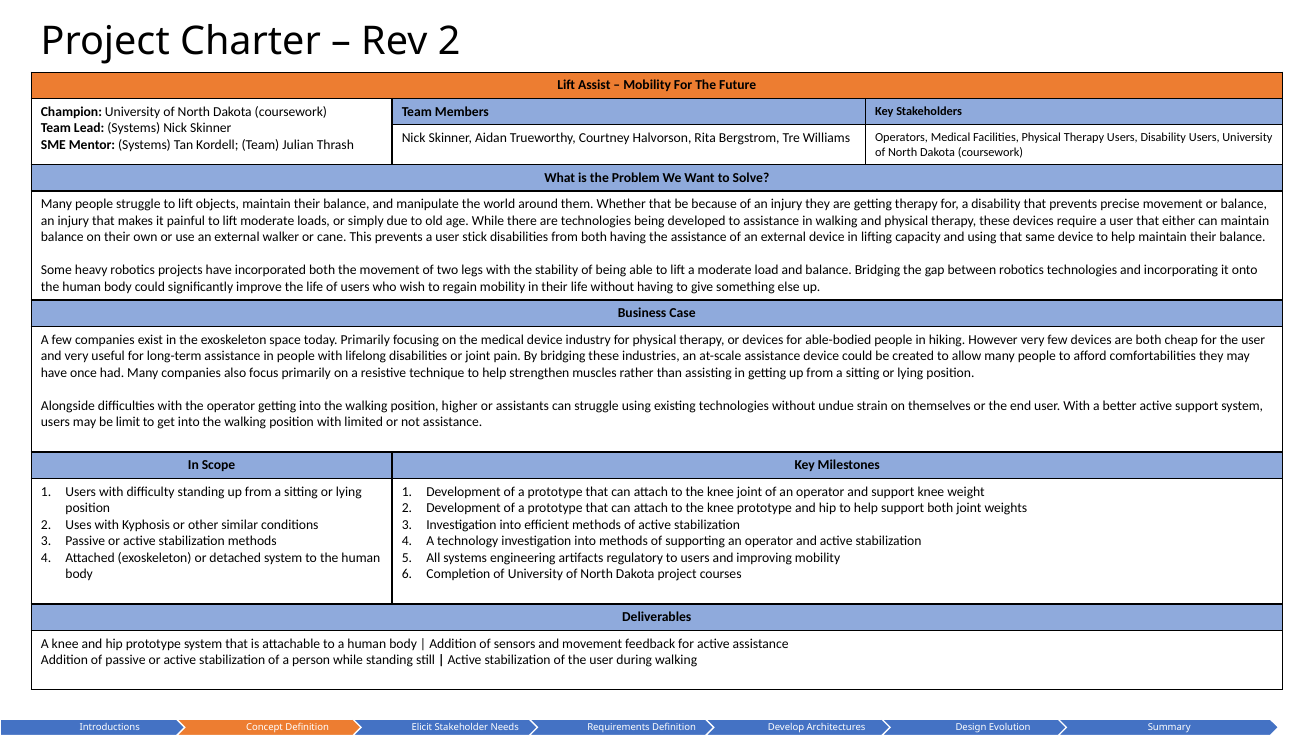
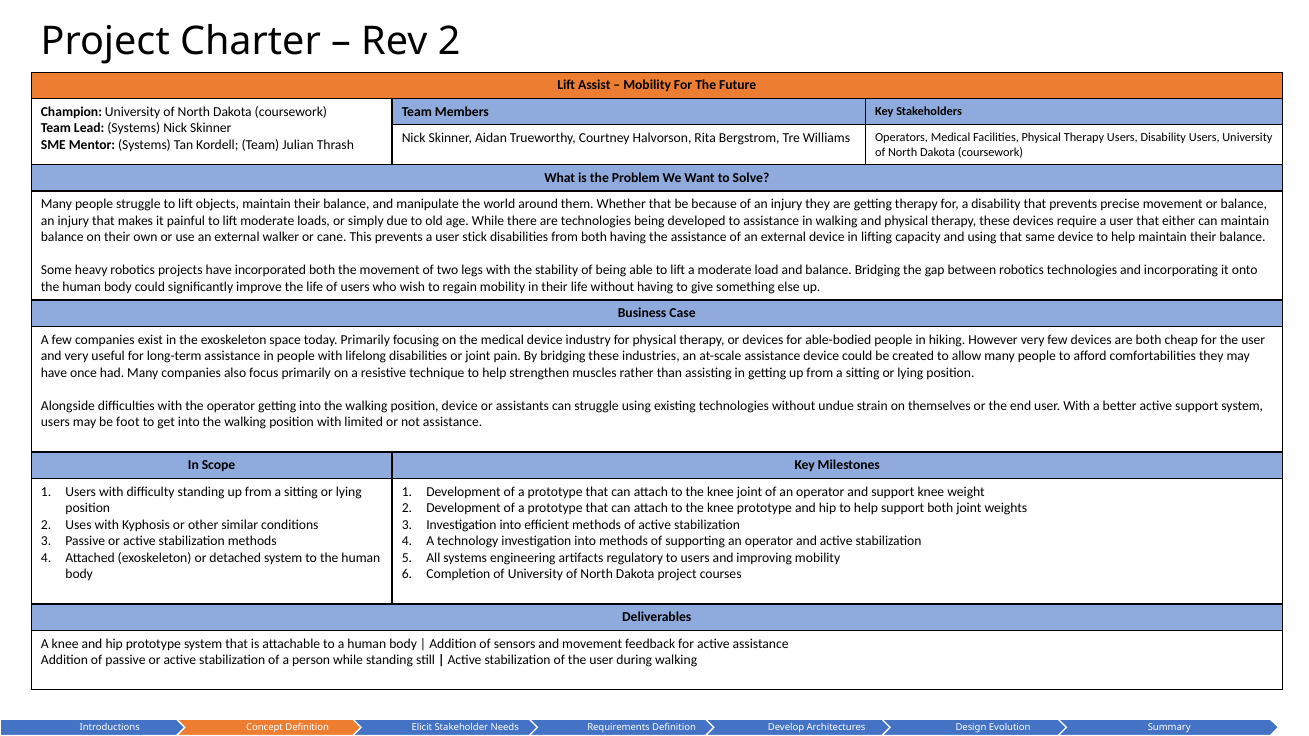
position higher: higher -> device
limit: limit -> foot
